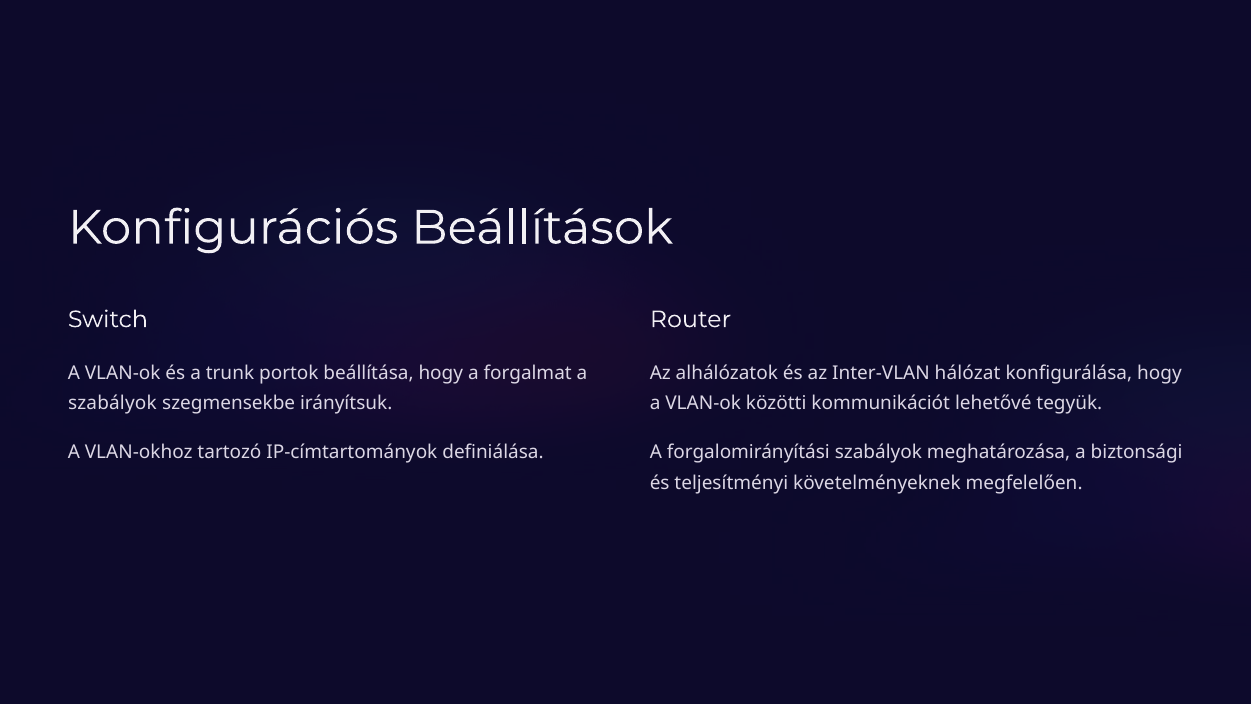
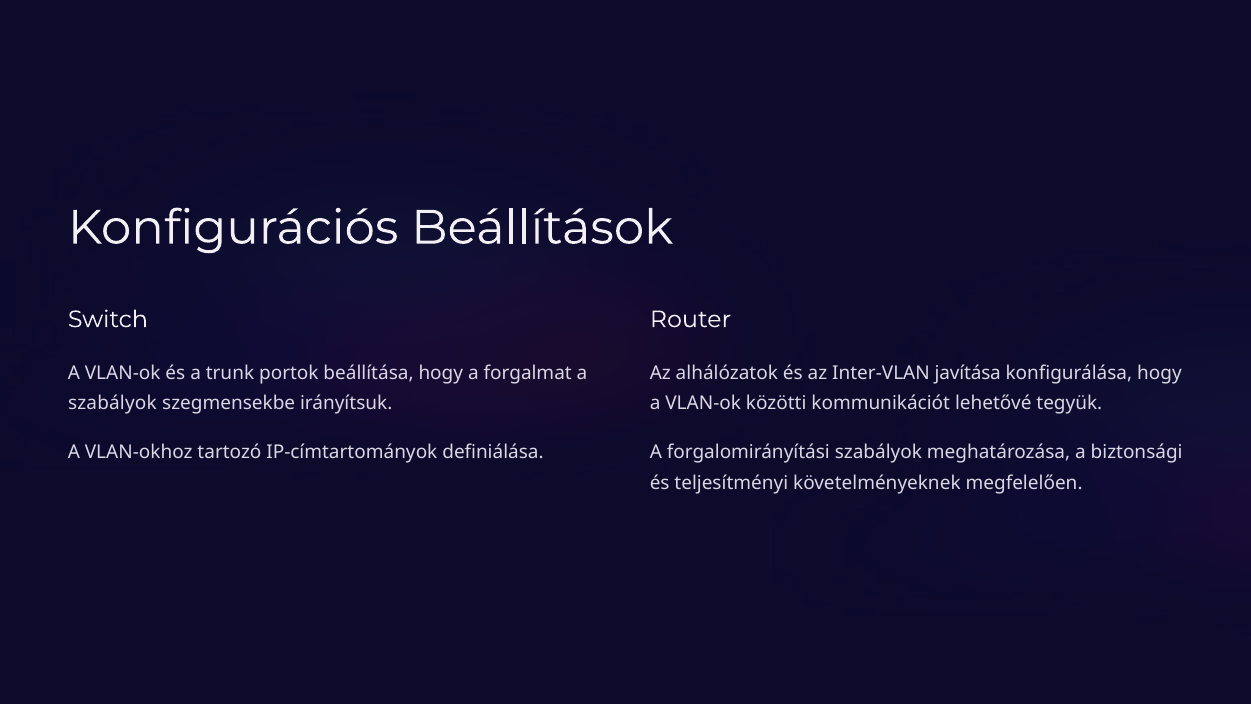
hálózat: hálózat -> javítása
